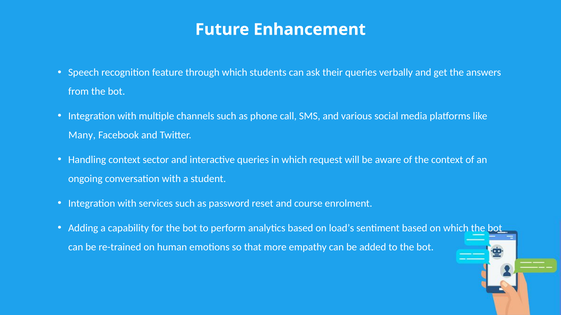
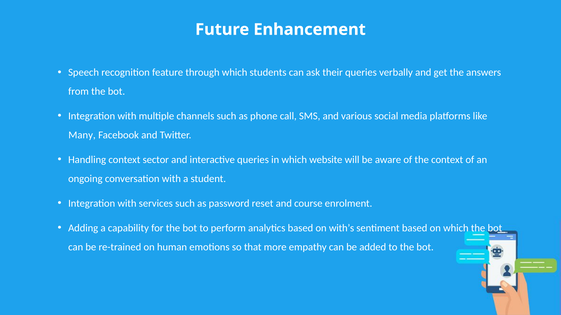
request: request -> website
load’s: load’s -> with’s
